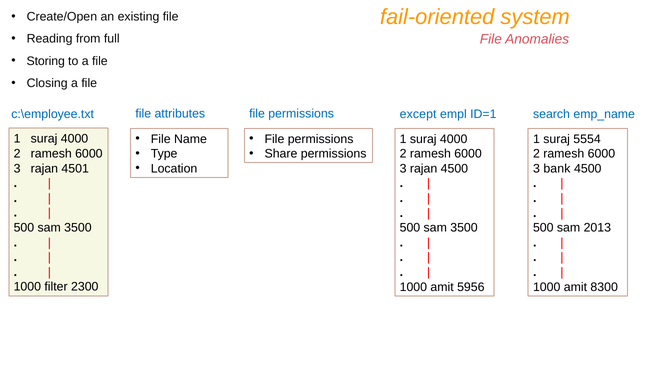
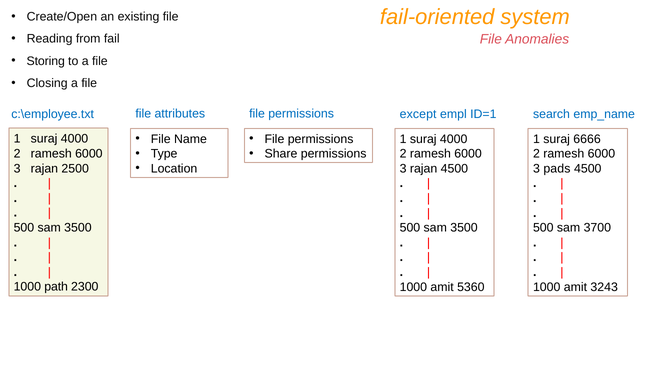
full: full -> fail
5554: 5554 -> 6666
4501: 4501 -> 2500
bank: bank -> pads
2013: 2013 -> 3700
filter: filter -> path
5956: 5956 -> 5360
8300: 8300 -> 3243
